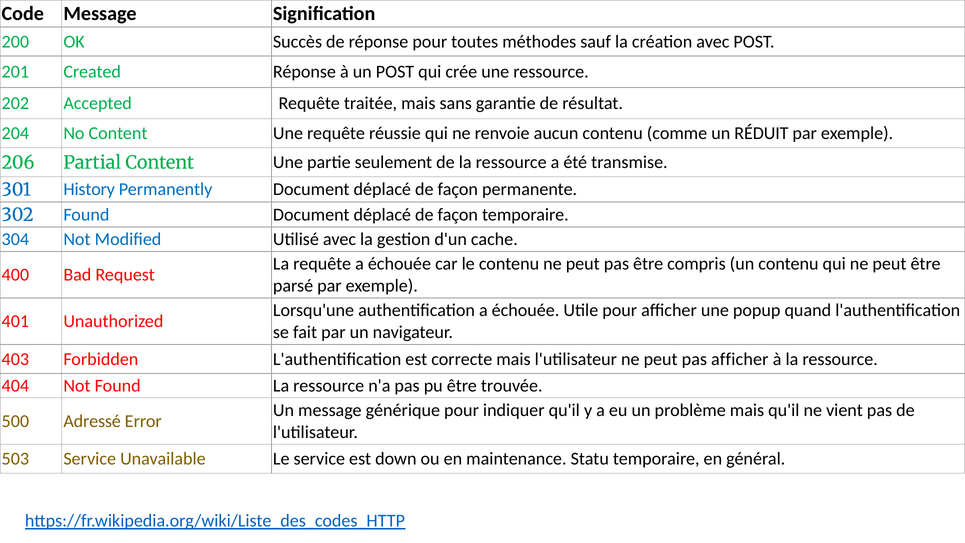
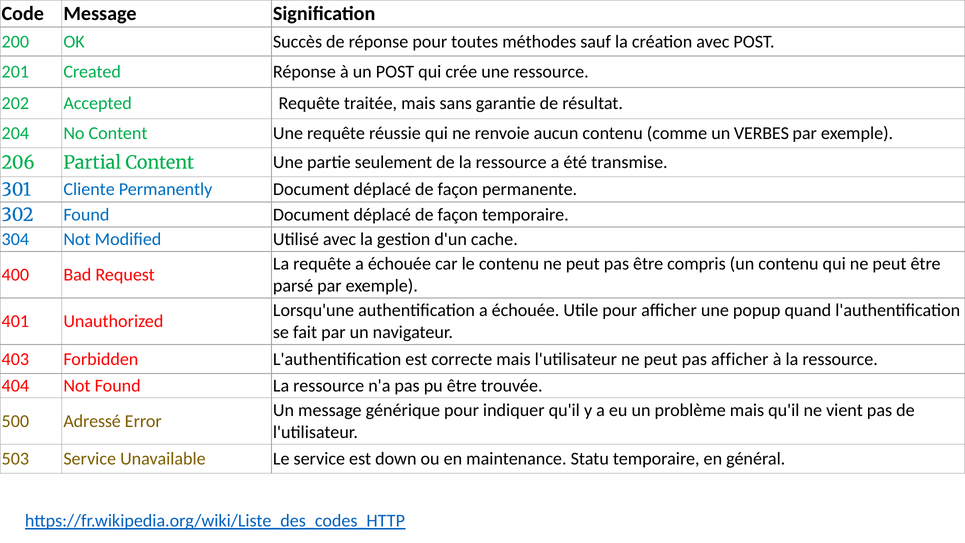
RÉDUIT: RÉDUIT -> VERBES
History: History -> Cliente
